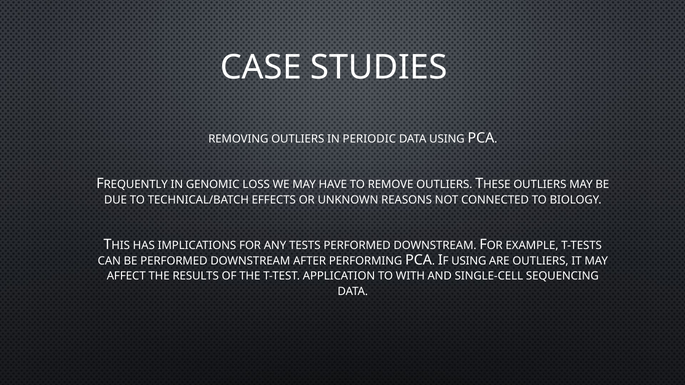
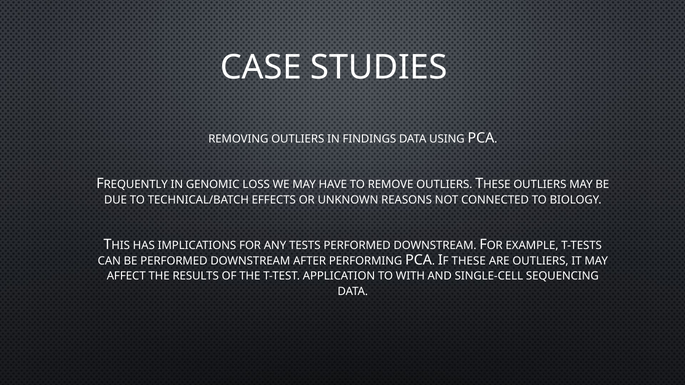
PERIODIC: PERIODIC -> FINDINGS
USING at (469, 261): USING -> THESE
